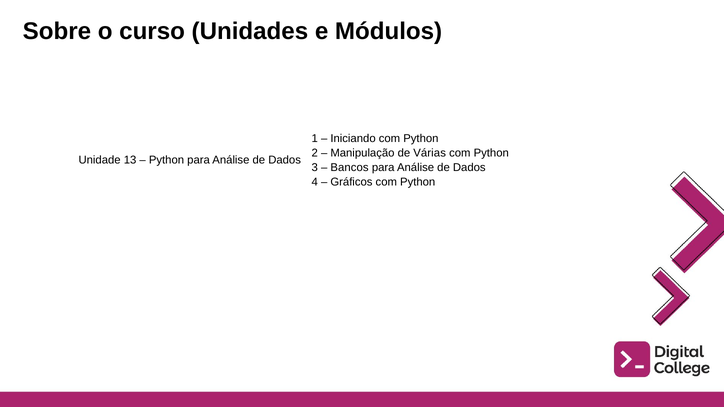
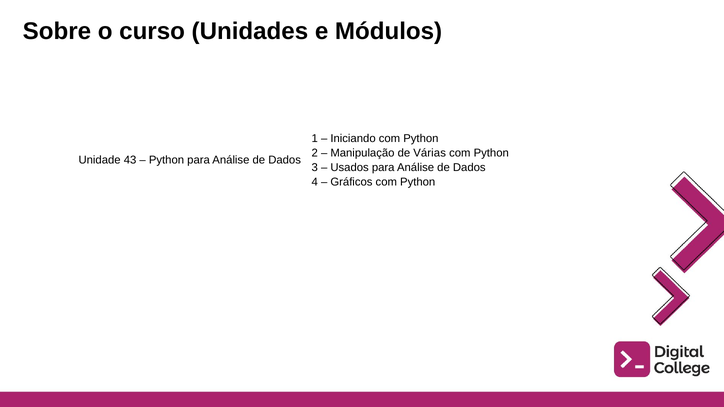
13: 13 -> 43
Bancos: Bancos -> Usados
